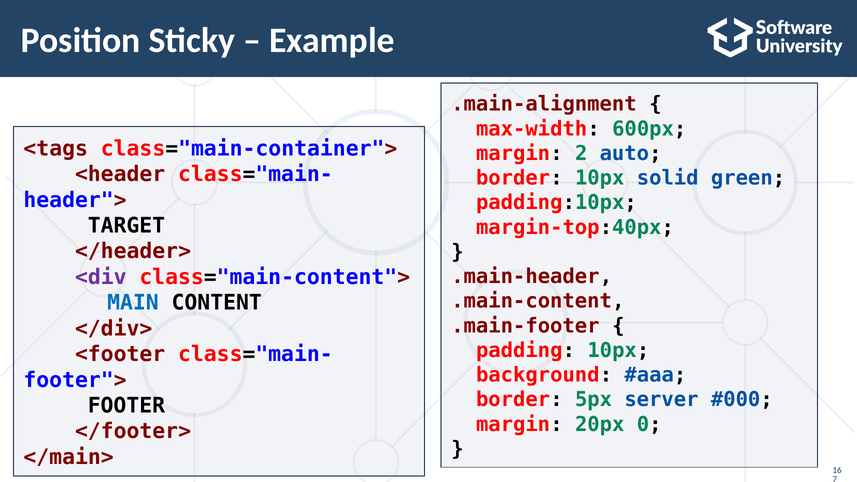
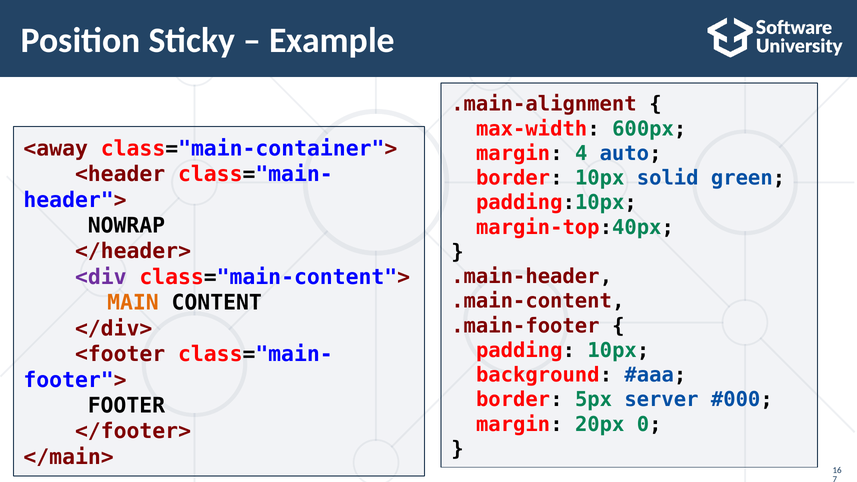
<tags: <tags -> <away
2: 2 -> 4
TARGET: TARGET -> NOWRAP
MAIN colour: blue -> orange
